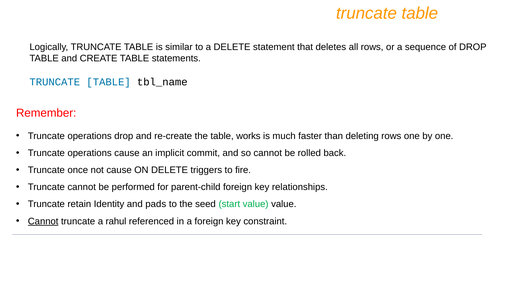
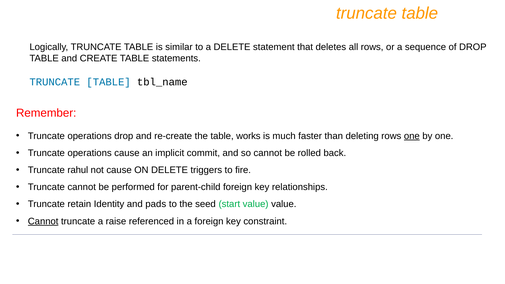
one at (412, 136) underline: none -> present
once: once -> rahul
rahul: rahul -> raise
